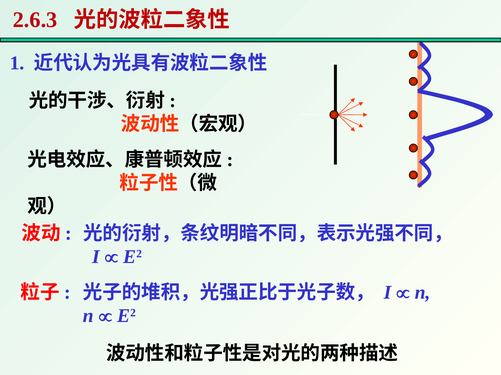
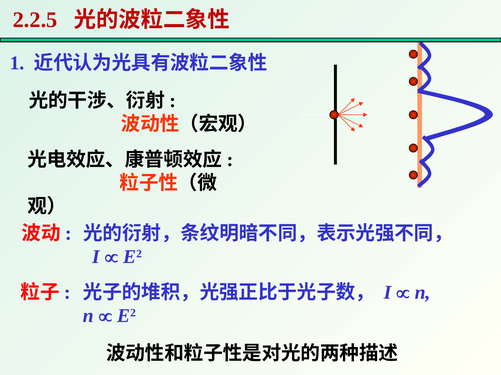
2.6.3: 2.6.3 -> 2.2.5
